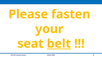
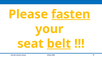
fasten underline: none -> present
